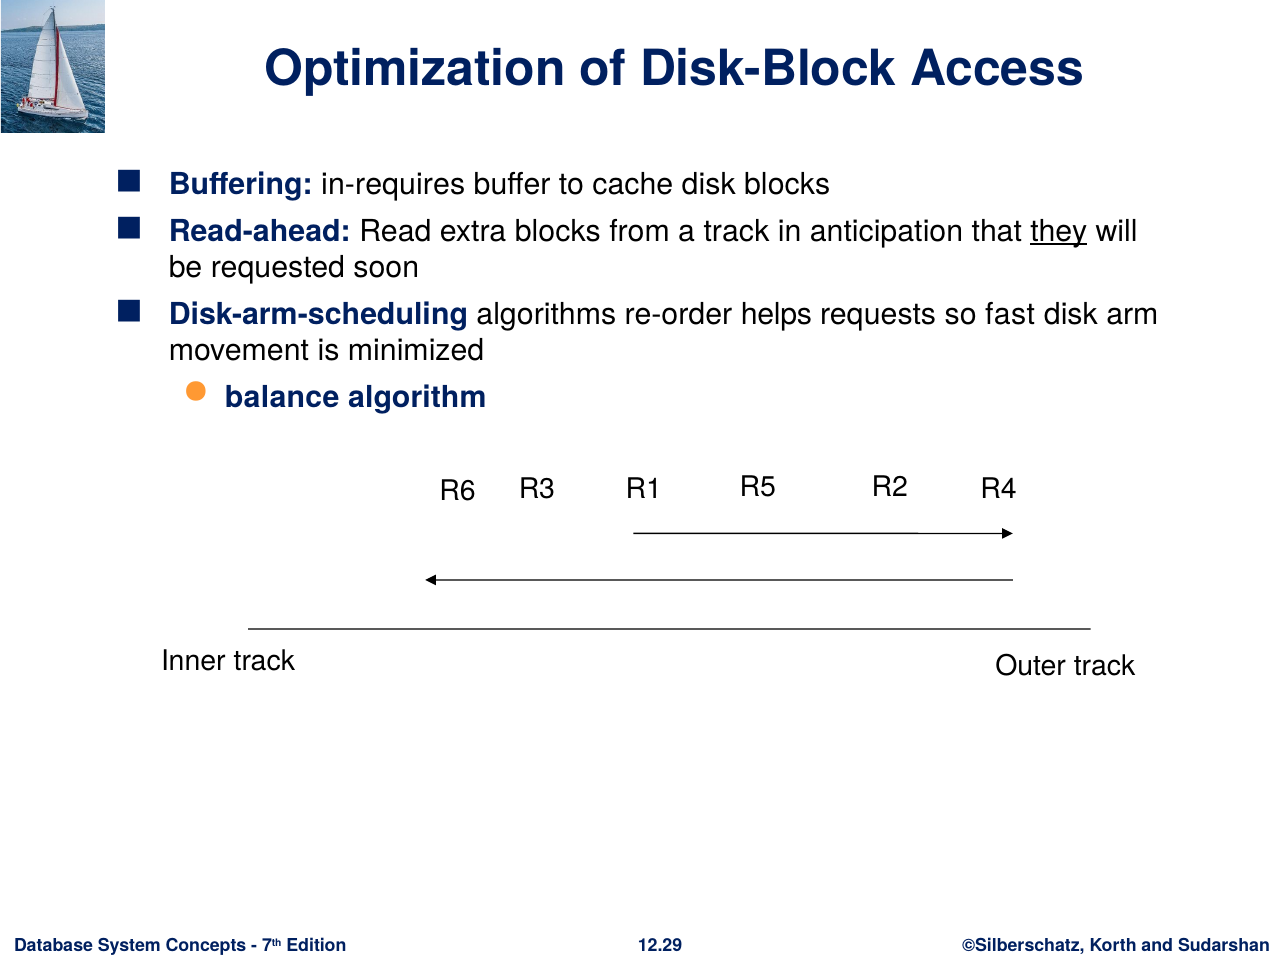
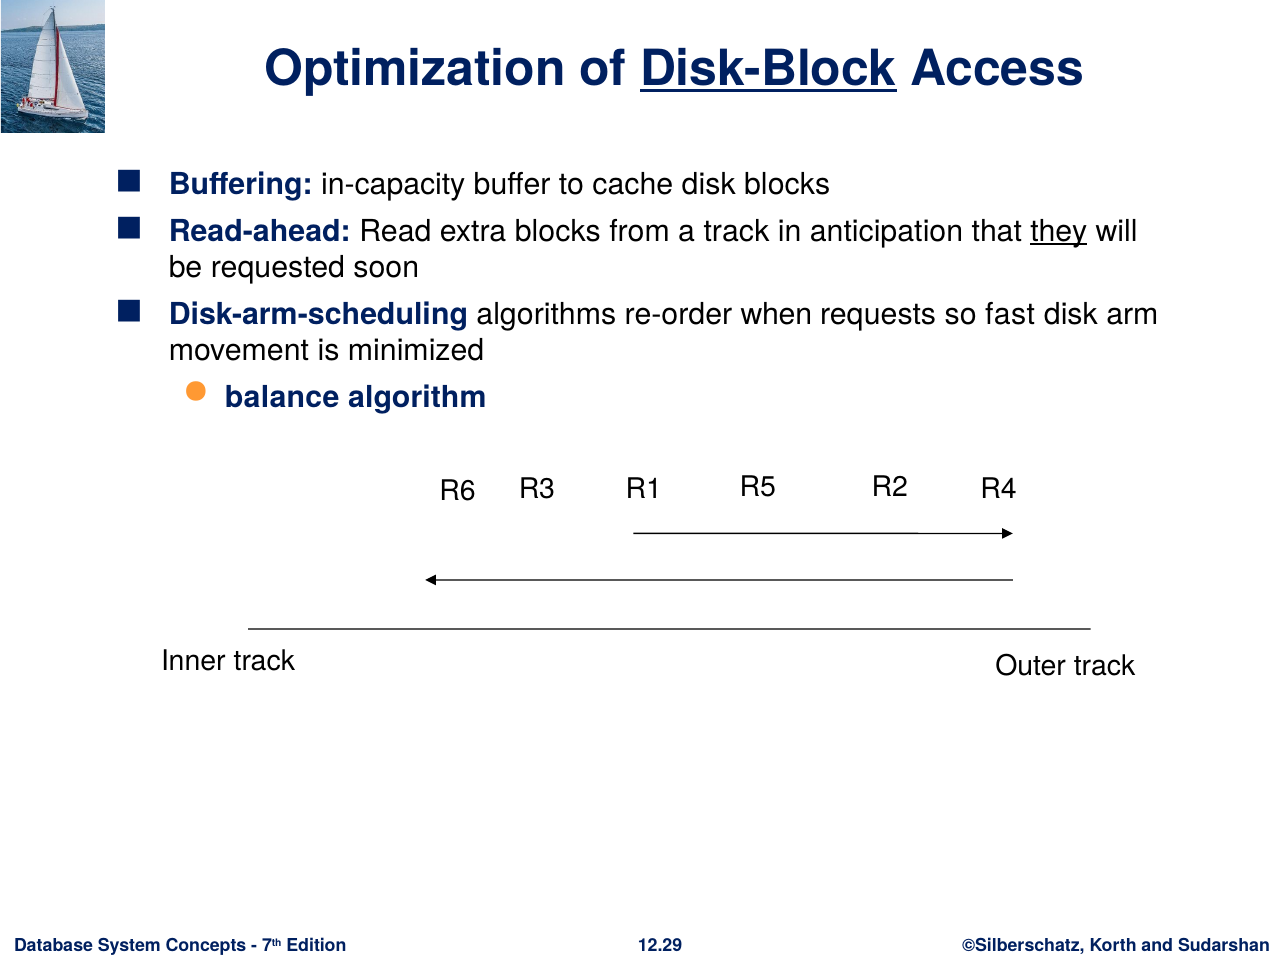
Disk-Block underline: none -> present
in-requires: in-requires -> in-capacity
helps: helps -> when
